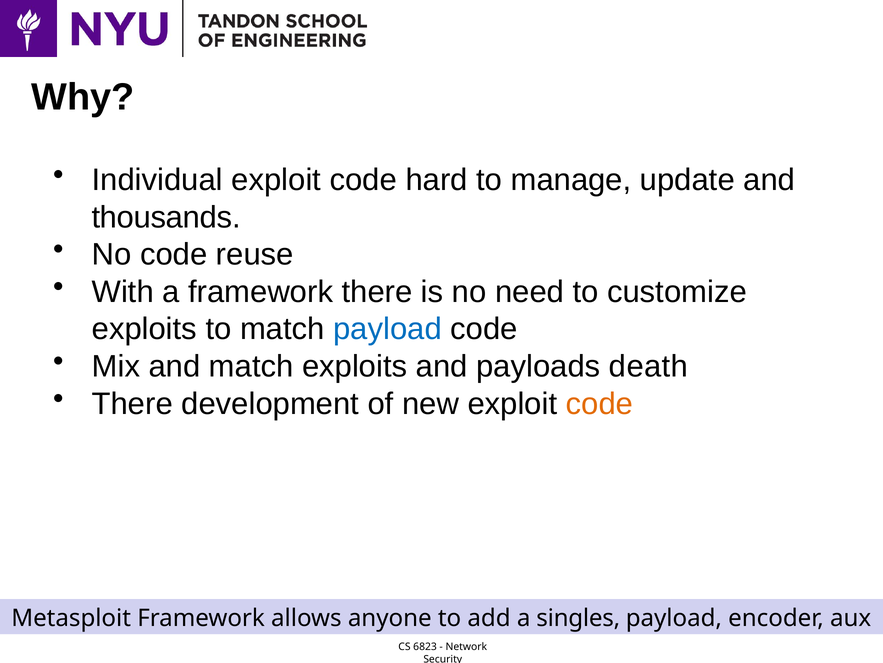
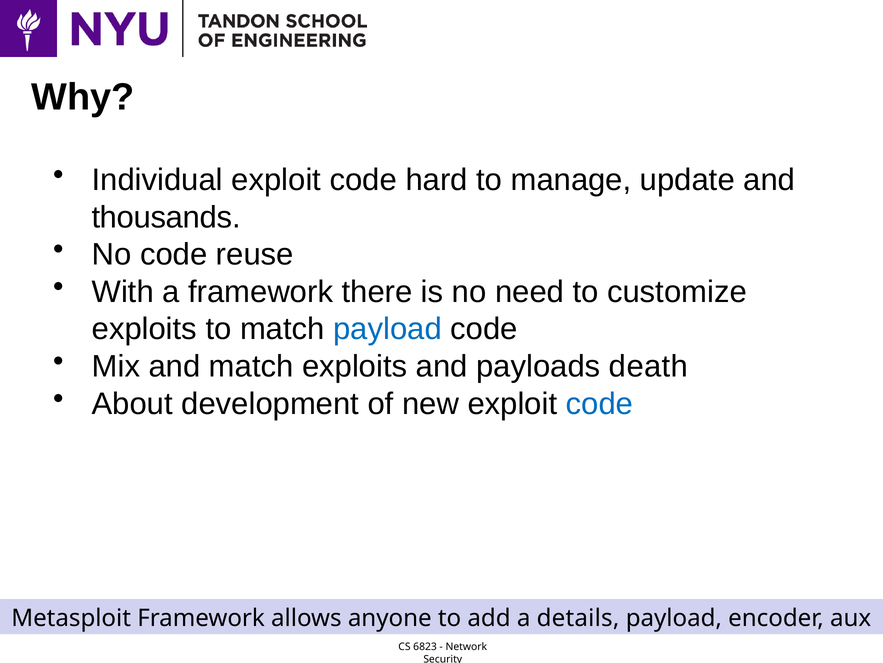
There at (132, 403): There -> About
code at (600, 403) colour: orange -> blue
singles: singles -> details
